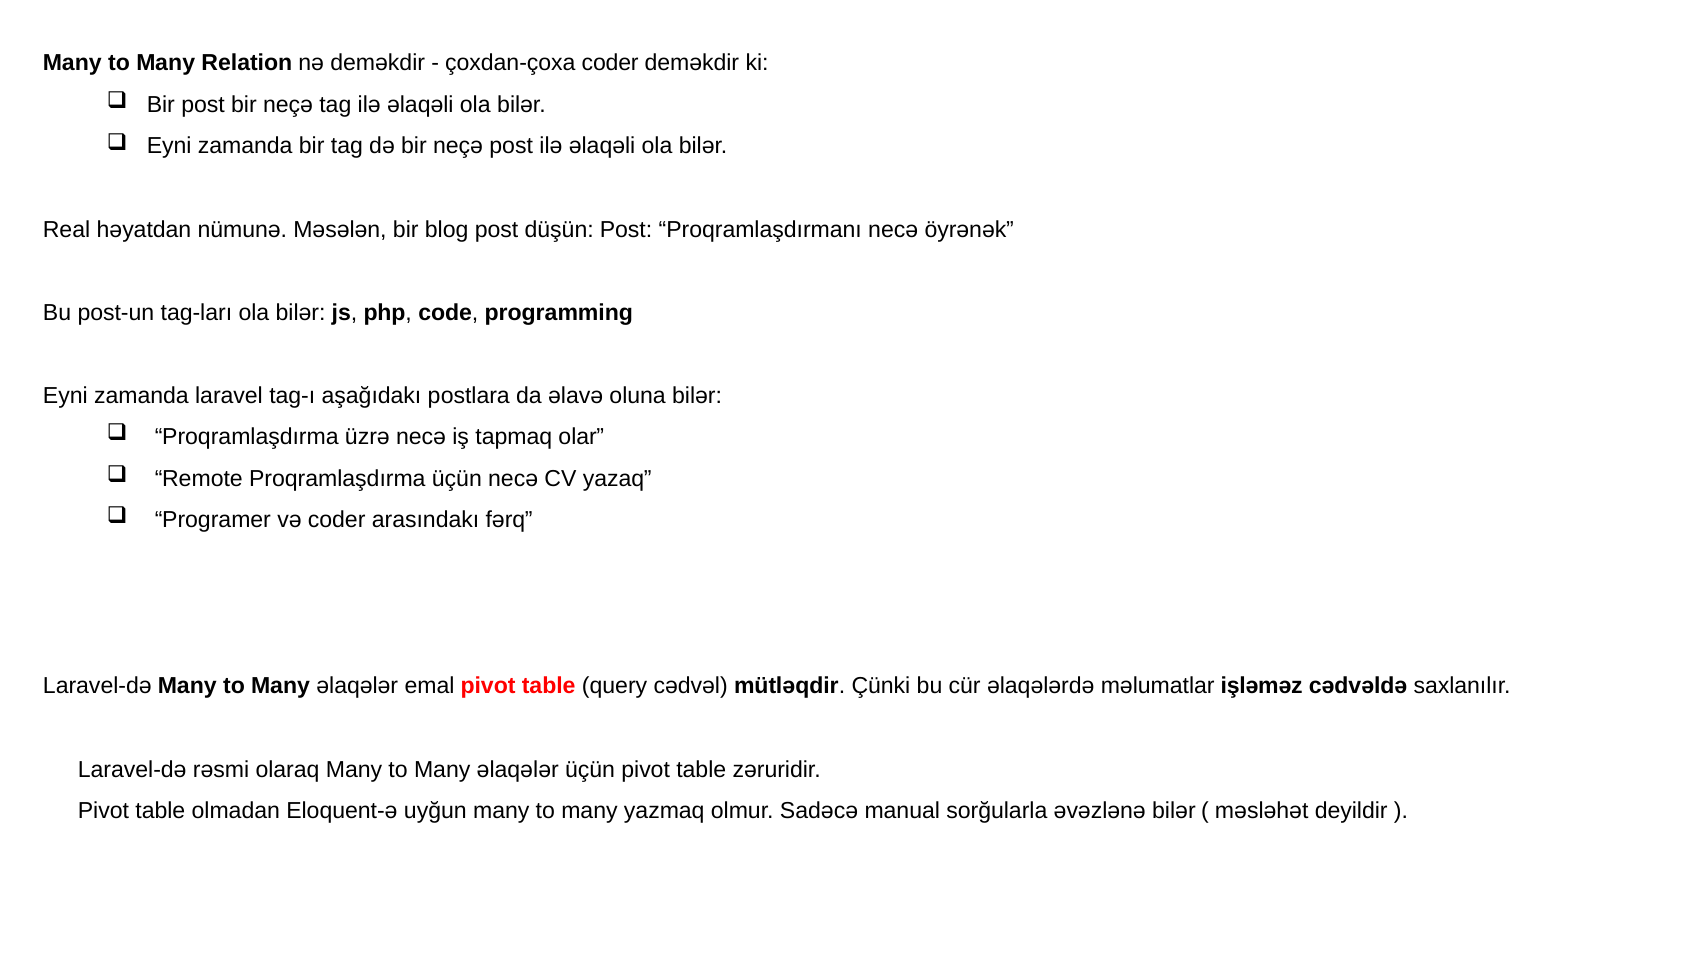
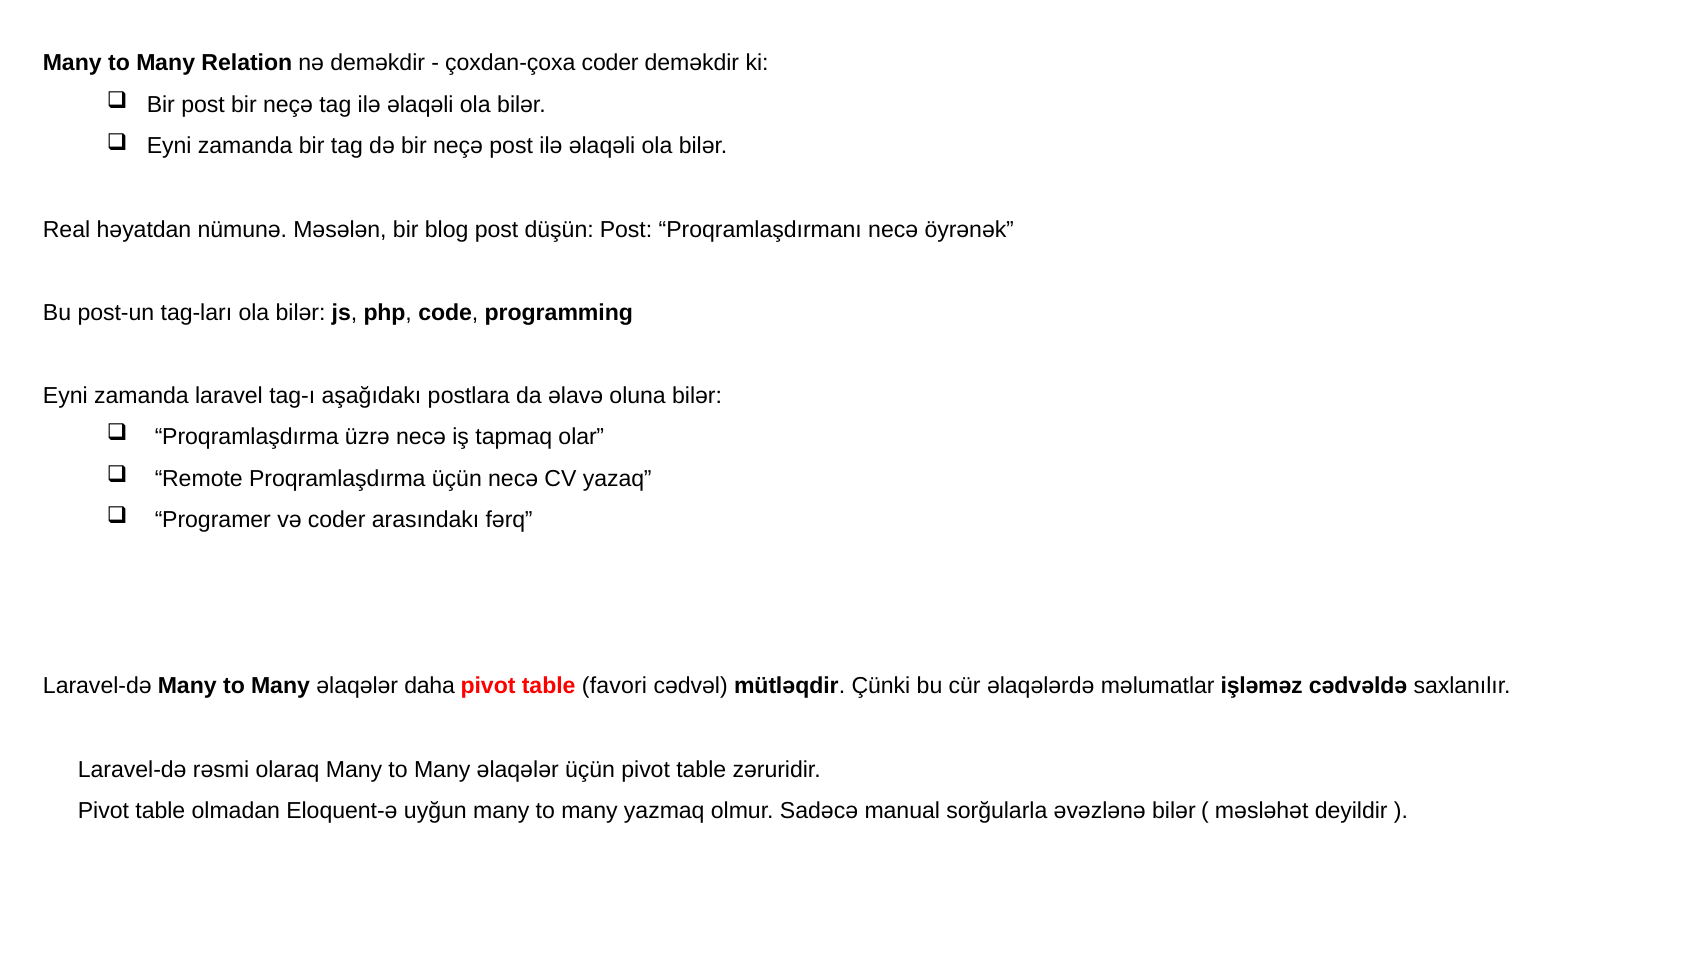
emal: emal -> daha
query: query -> favori
